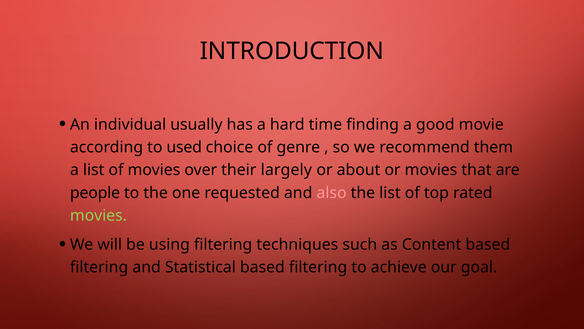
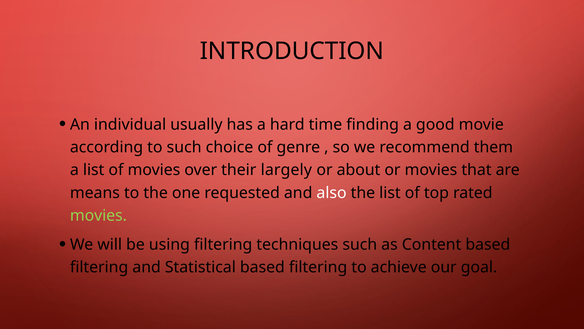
to used: used -> such
people: people -> means
also colour: pink -> white
